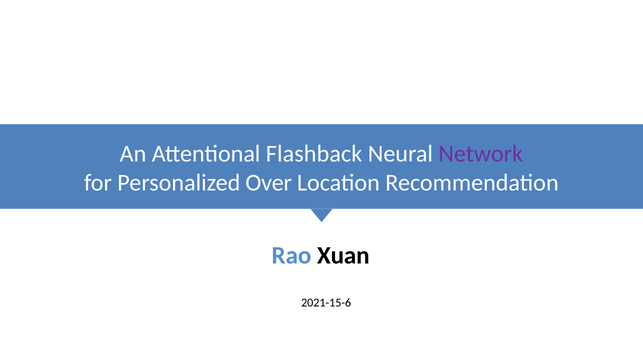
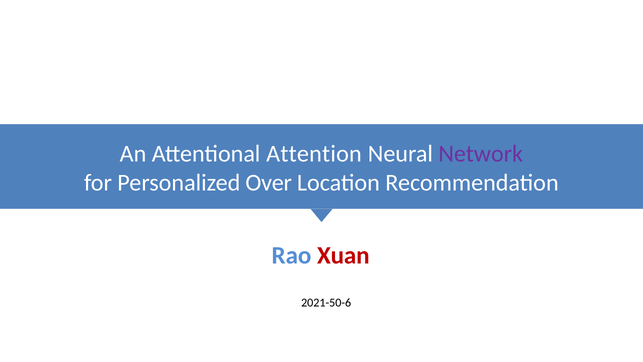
Flashback: Flashback -> Attention
Xuan colour: black -> red
2021-15-6: 2021-15-6 -> 2021-50-6
